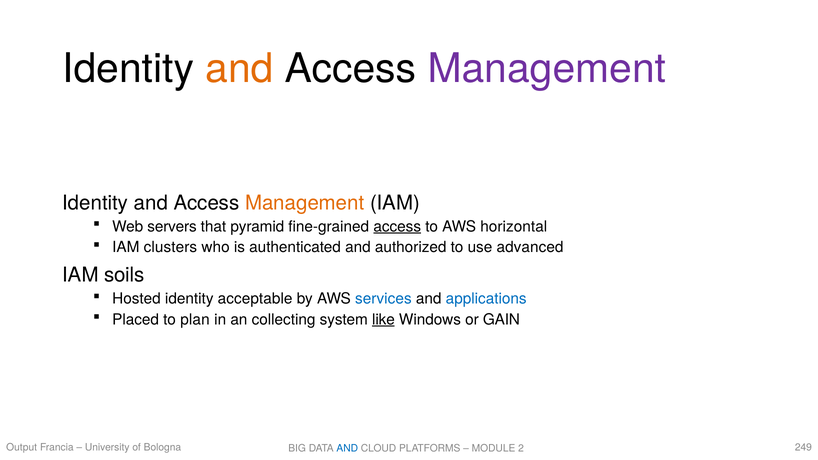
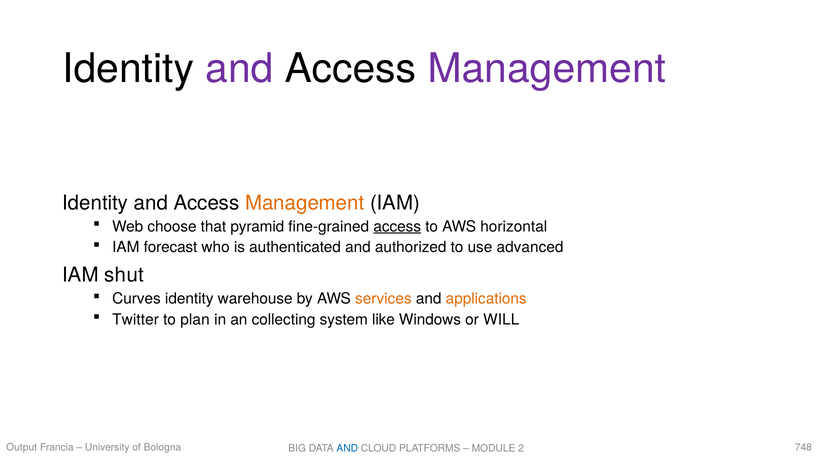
and at (240, 69) colour: orange -> purple
servers: servers -> choose
clusters: clusters -> forecast
soils: soils -> shut
Hosted: Hosted -> Curves
acceptable: acceptable -> warehouse
services colour: blue -> orange
applications colour: blue -> orange
Placed: Placed -> Twitter
like underline: present -> none
GAIN: GAIN -> WILL
249: 249 -> 748
